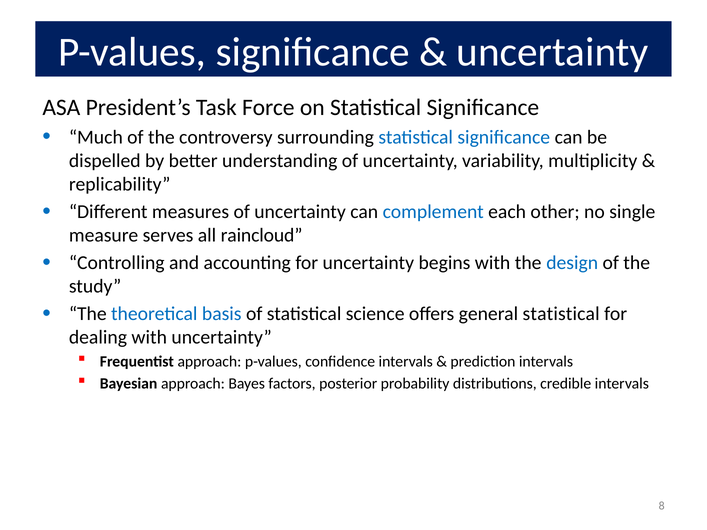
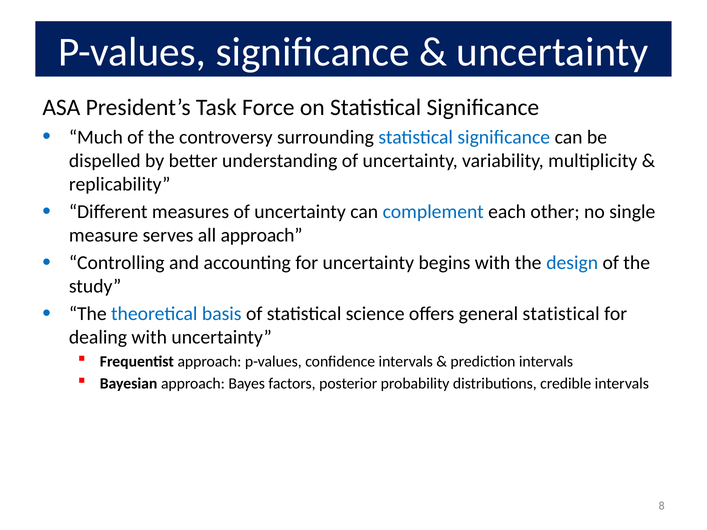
all raincloud: raincloud -> approach
